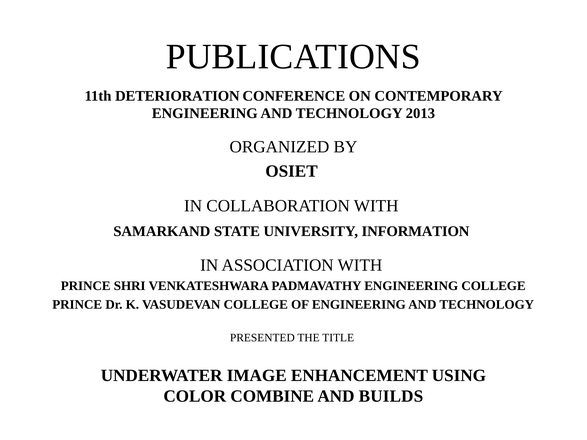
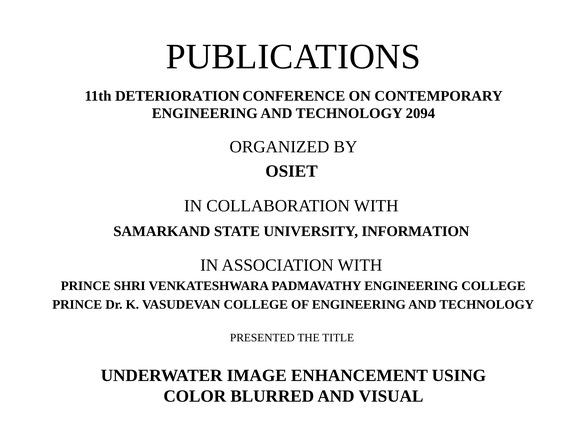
2013: 2013 -> 2094
COMBINE: COMBINE -> BLURRED
BUILDS: BUILDS -> VISUAL
